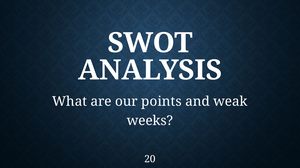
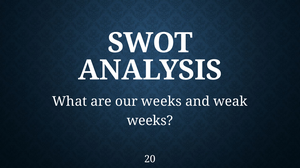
our points: points -> weeks
